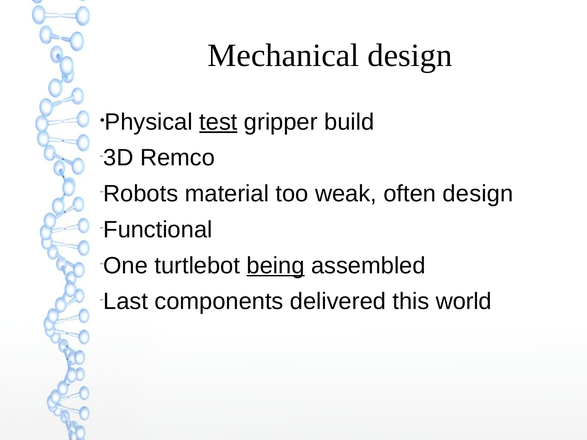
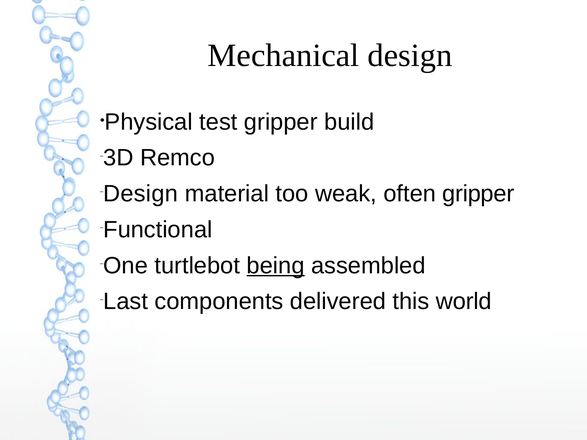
test underline: present -> none
Robots at (141, 194): Robots -> Design
often design: design -> gripper
